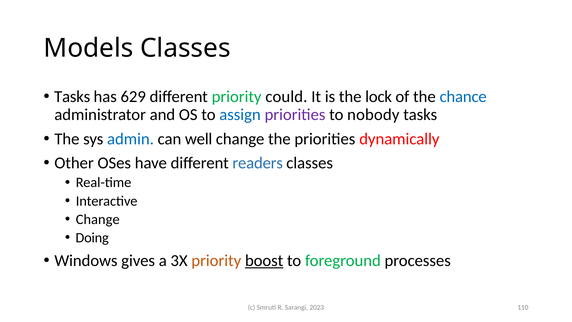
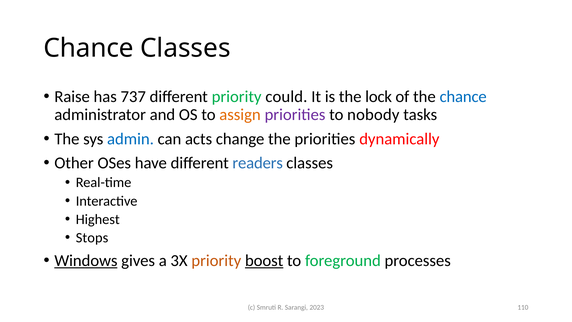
Models at (88, 48): Models -> Chance
Tasks at (72, 97): Tasks -> Raise
629: 629 -> 737
assign colour: blue -> orange
well: well -> acts
Change at (98, 219): Change -> Highest
Doing: Doing -> Stops
Windows underline: none -> present
